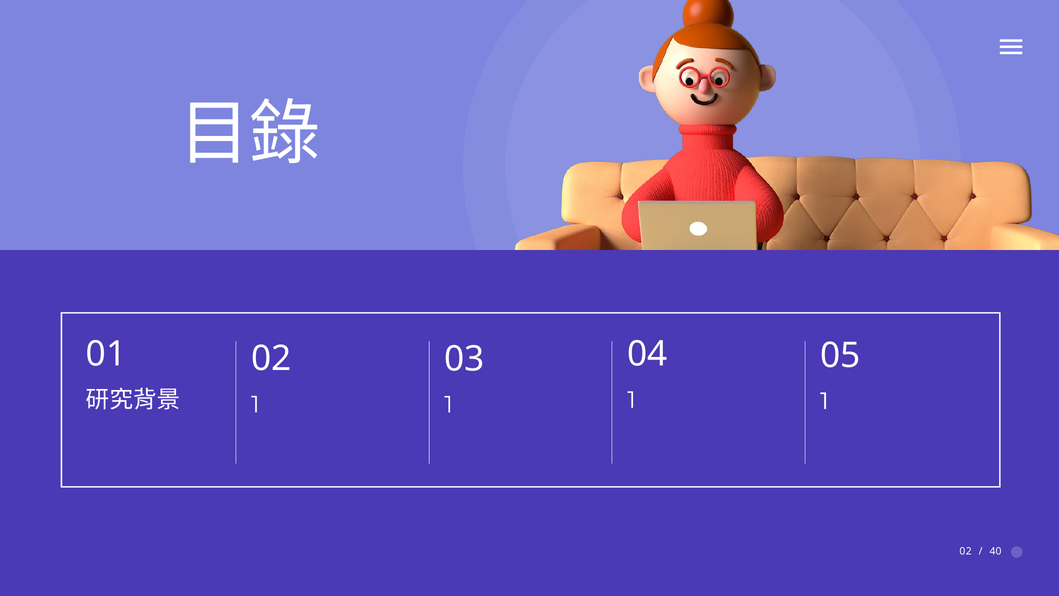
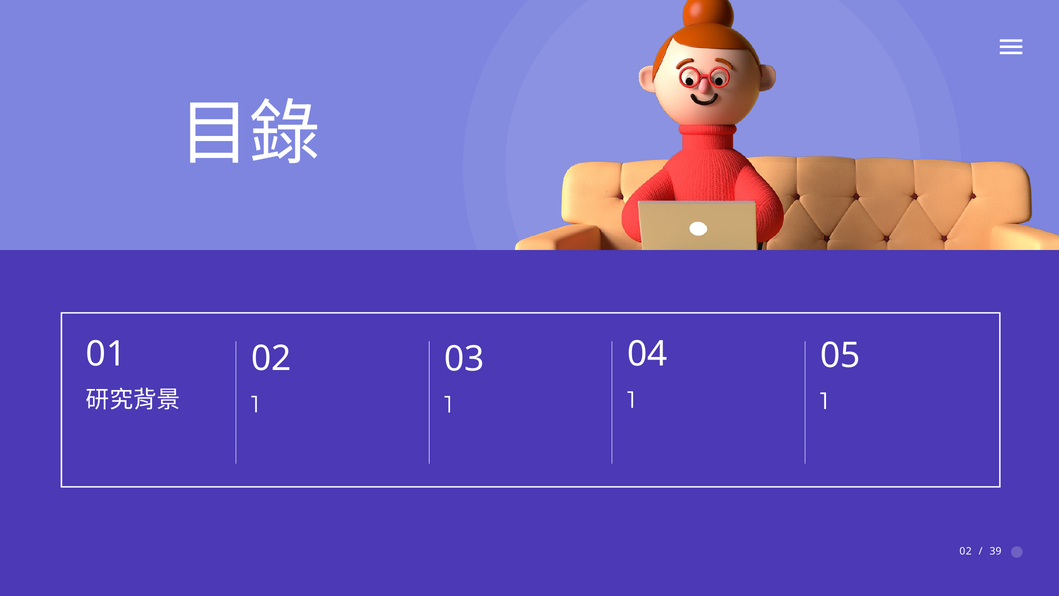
40: 40 -> 39
